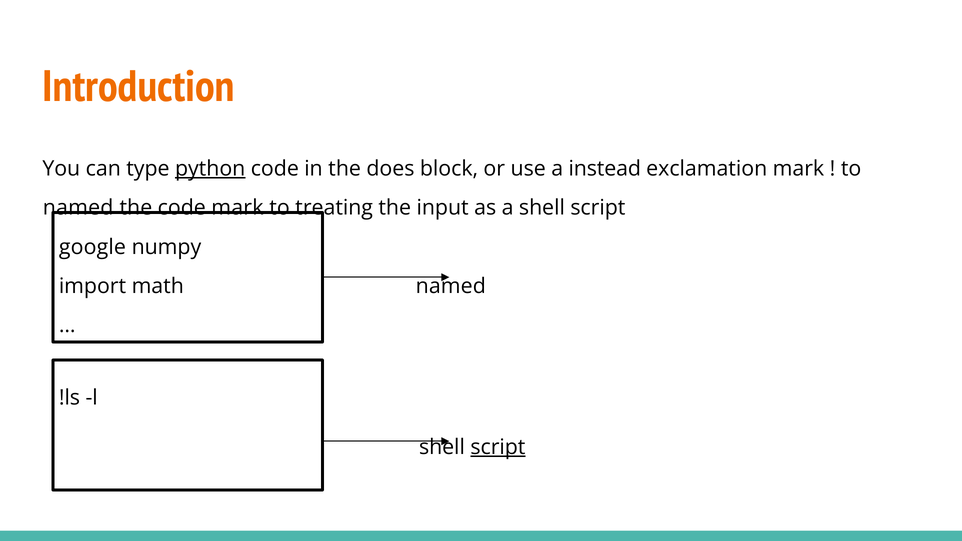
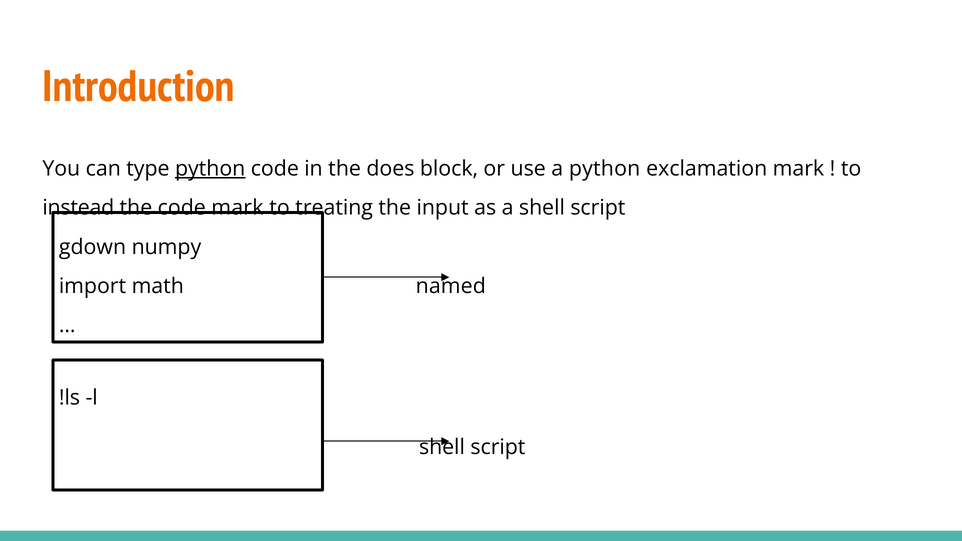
a instead: instead -> python
named at (78, 208): named -> instead
google: google -> gdown
script at (498, 447) underline: present -> none
